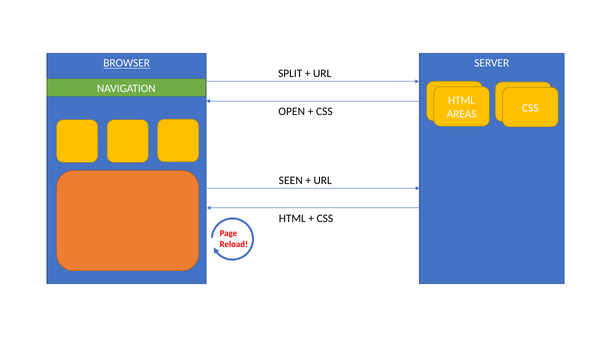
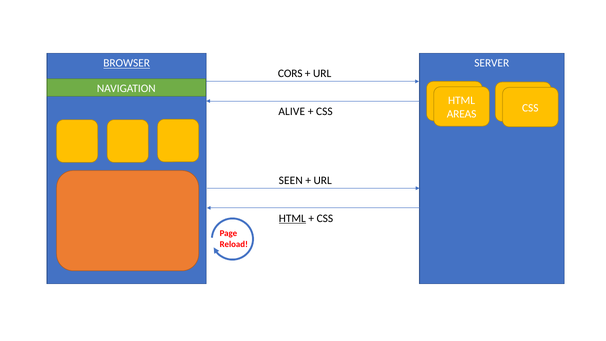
SPLIT: SPLIT -> CORS
OPEN: OPEN -> ALIVE
HTML at (292, 218) underline: none -> present
